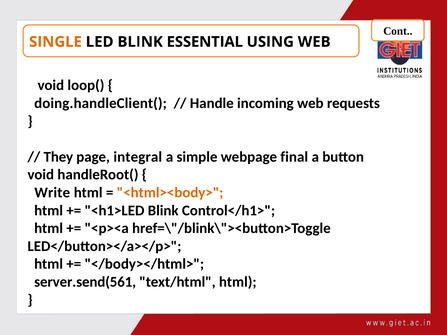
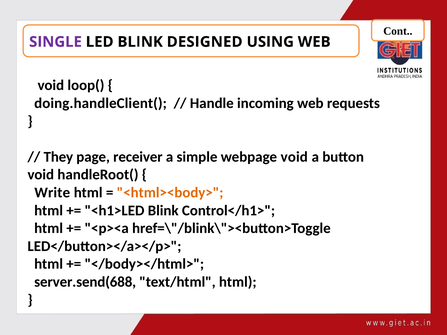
SINGLE colour: orange -> purple
ESSENTIAL: ESSENTIAL -> DESIGNED
integral: integral -> receiver
webpage final: final -> void
server.send(561: server.send(561 -> server.send(688
